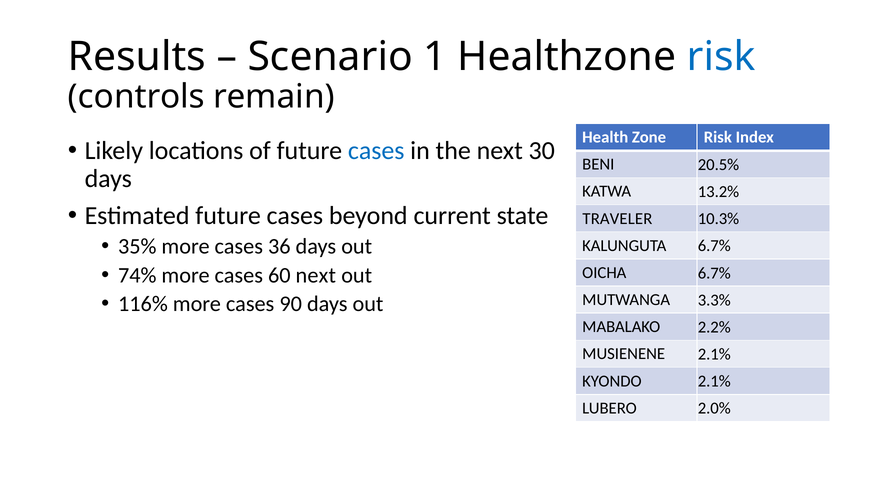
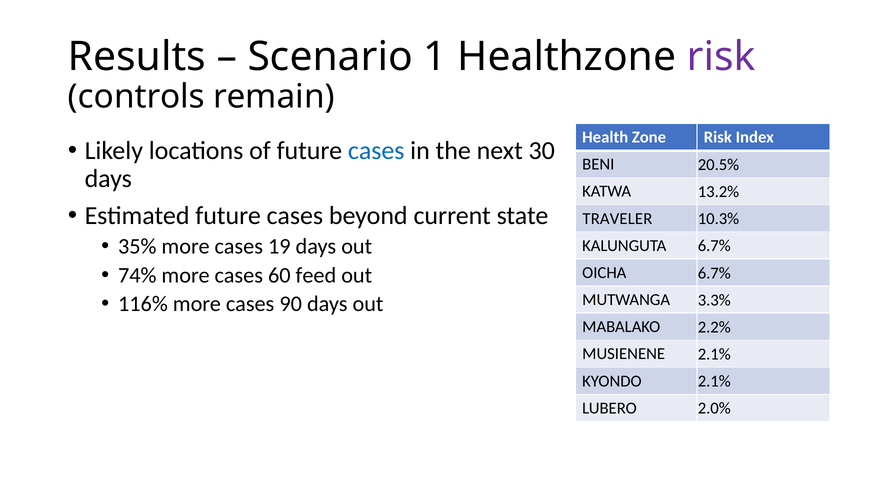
risk at (721, 57) colour: blue -> purple
36: 36 -> 19
60 next: next -> feed
